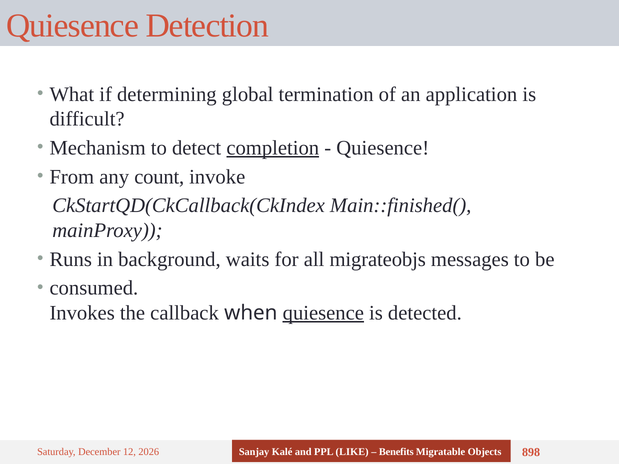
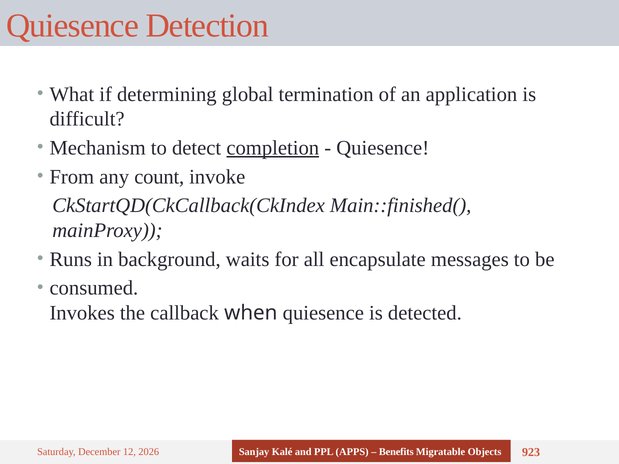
migrateobjs: migrateobjs -> encapsulate
quiesence at (323, 313) underline: present -> none
LIKE: LIKE -> APPS
898: 898 -> 923
